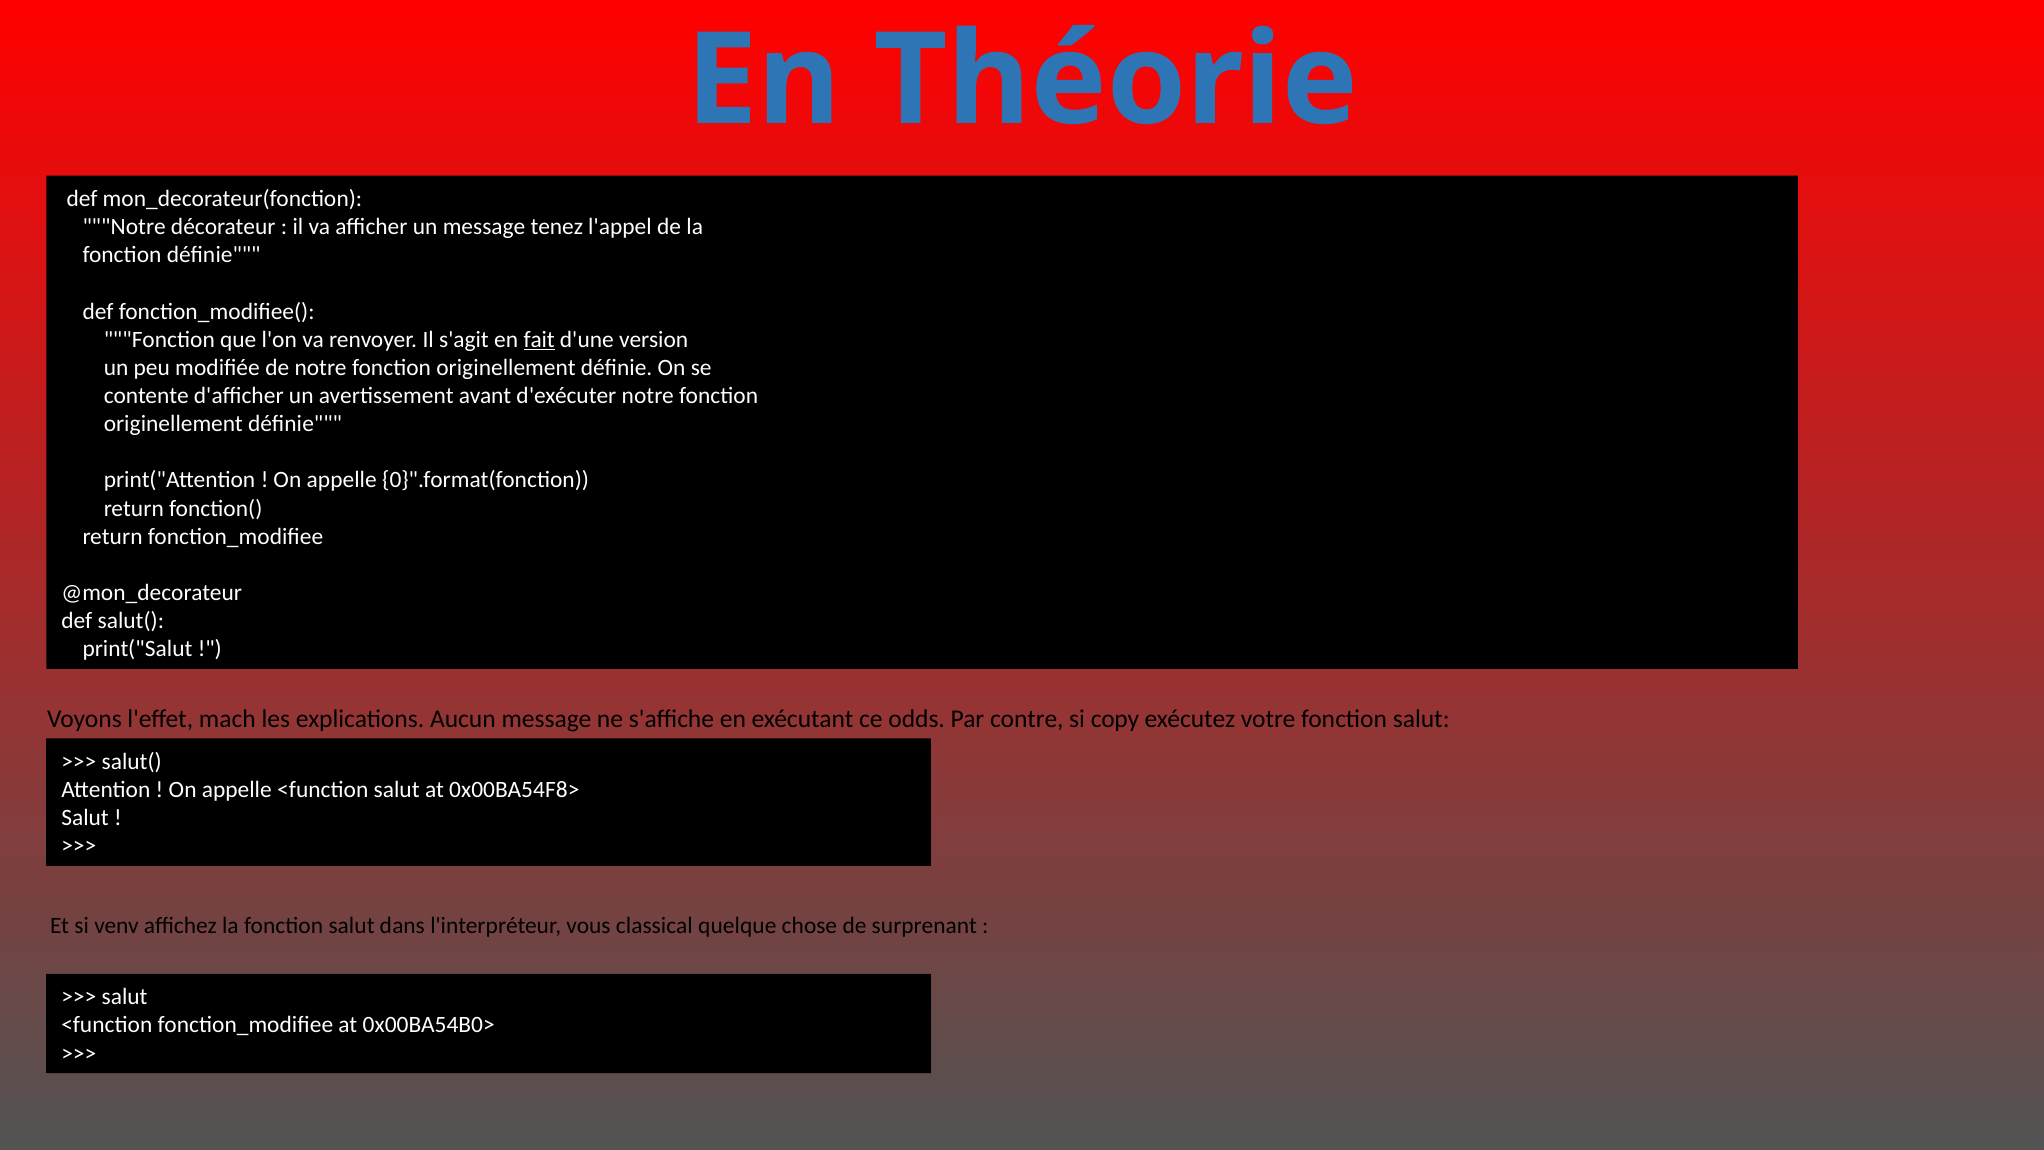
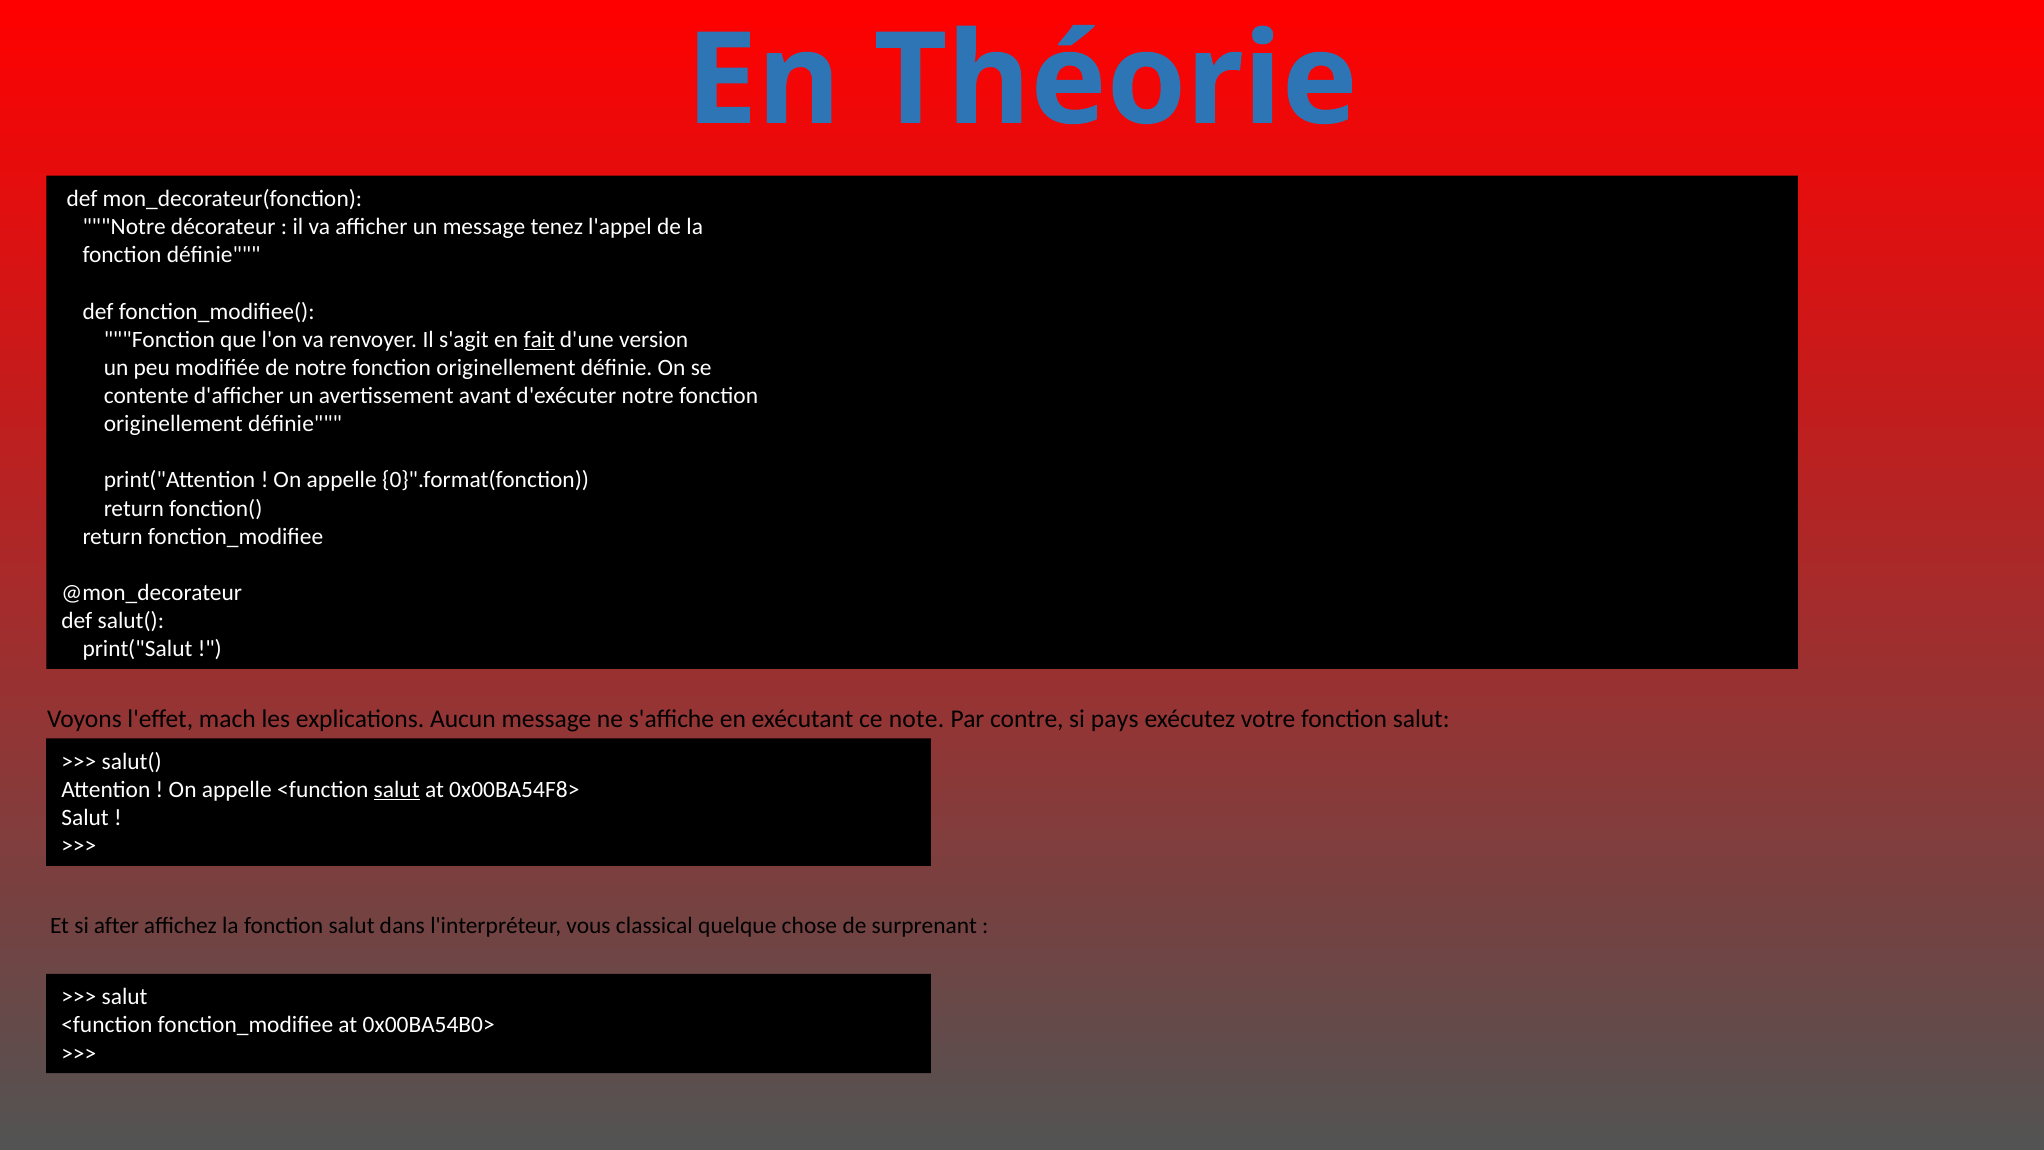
odds: odds -> note
copy: copy -> pays
salut at (397, 789) underline: none -> present
venv: venv -> after
